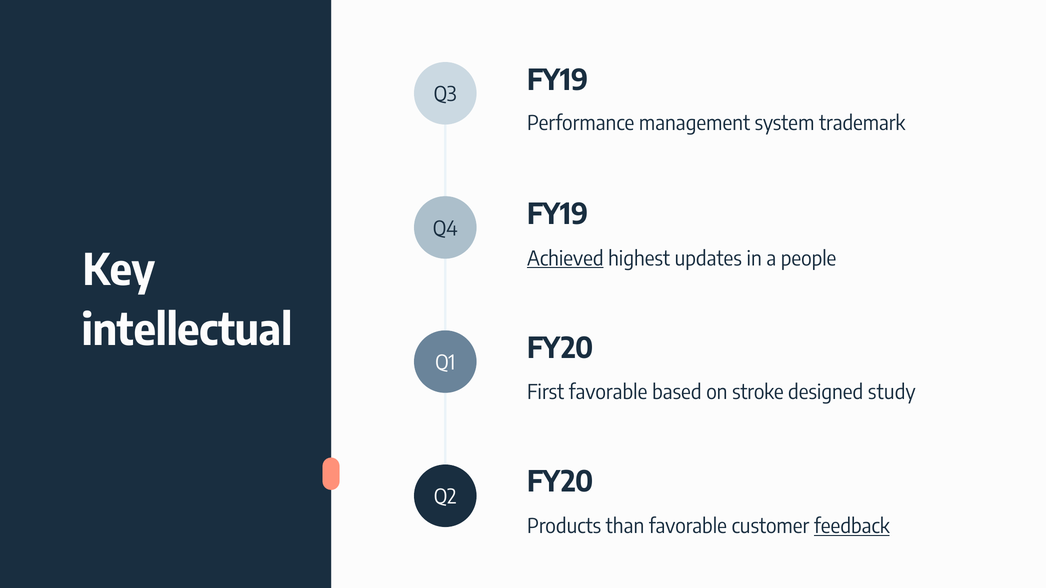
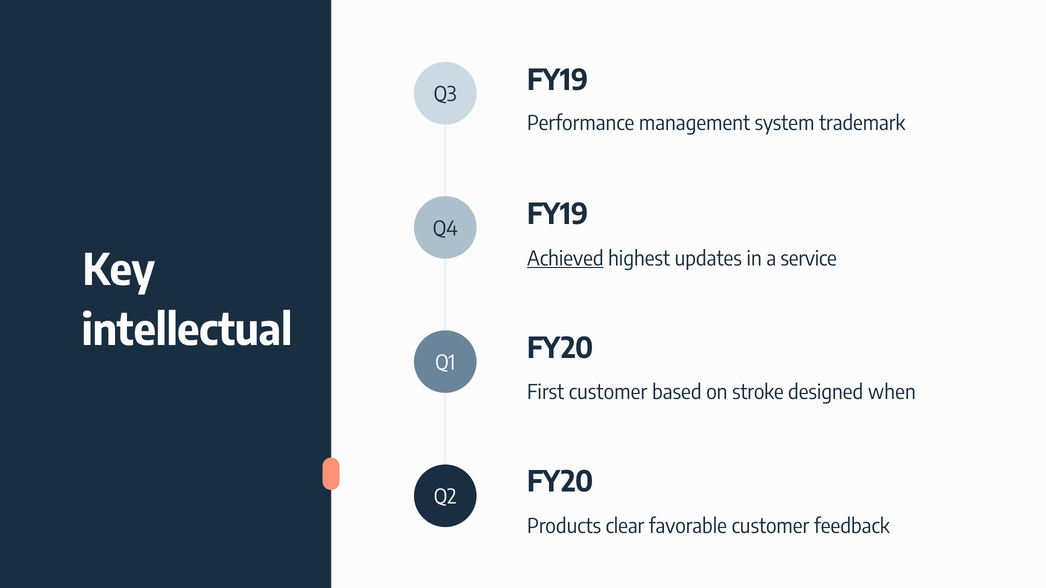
people: people -> service
First favorable: favorable -> customer
study: study -> when
than: than -> clear
feedback underline: present -> none
